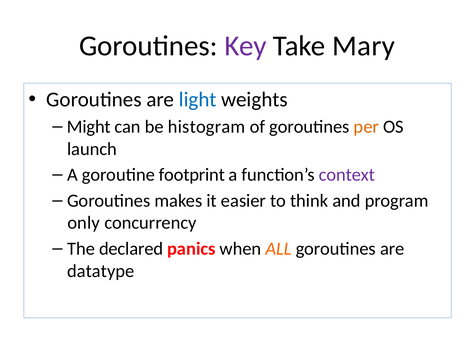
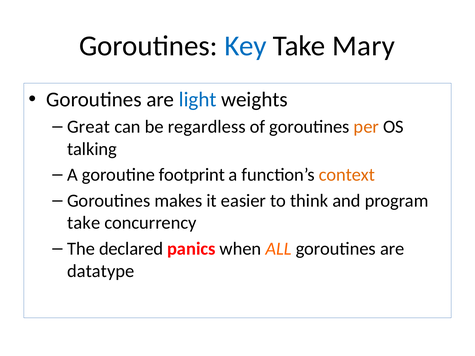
Key colour: purple -> blue
Might: Might -> Great
histogram: histogram -> regardless
launch: launch -> talking
context colour: purple -> orange
only at (84, 223): only -> take
